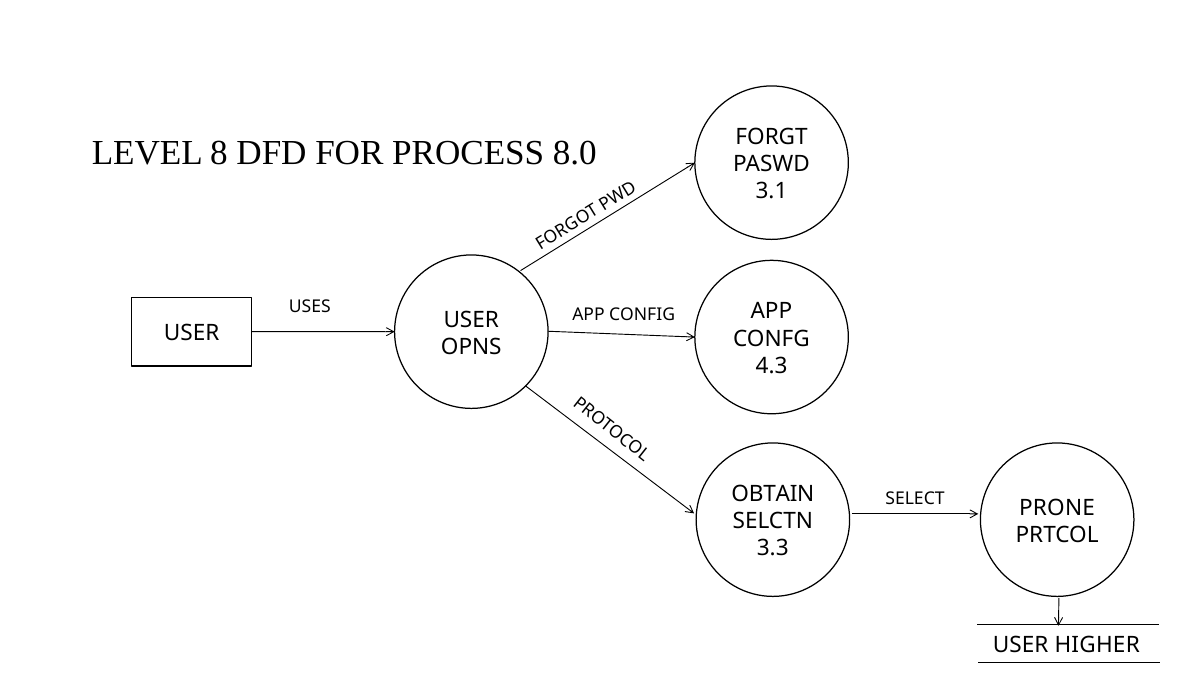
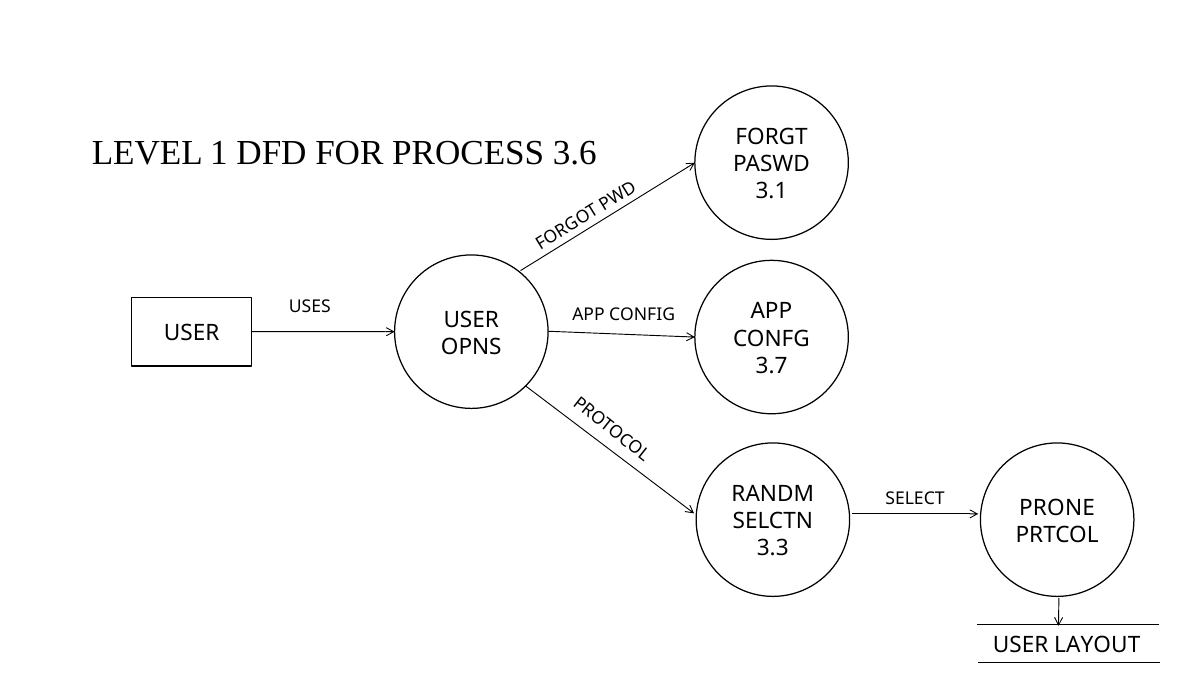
8: 8 -> 1
8.0: 8.0 -> 3.6
4.3: 4.3 -> 3.7
OBTAIN: OBTAIN -> RANDM
HIGHER: HIGHER -> LAYOUT
